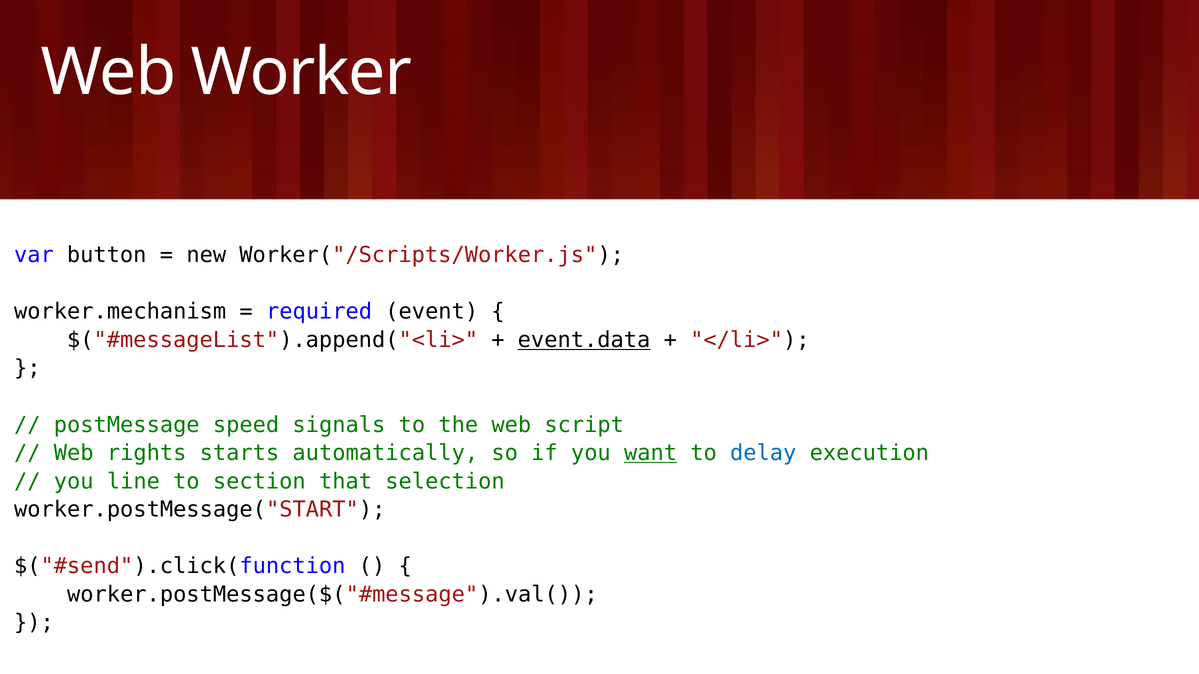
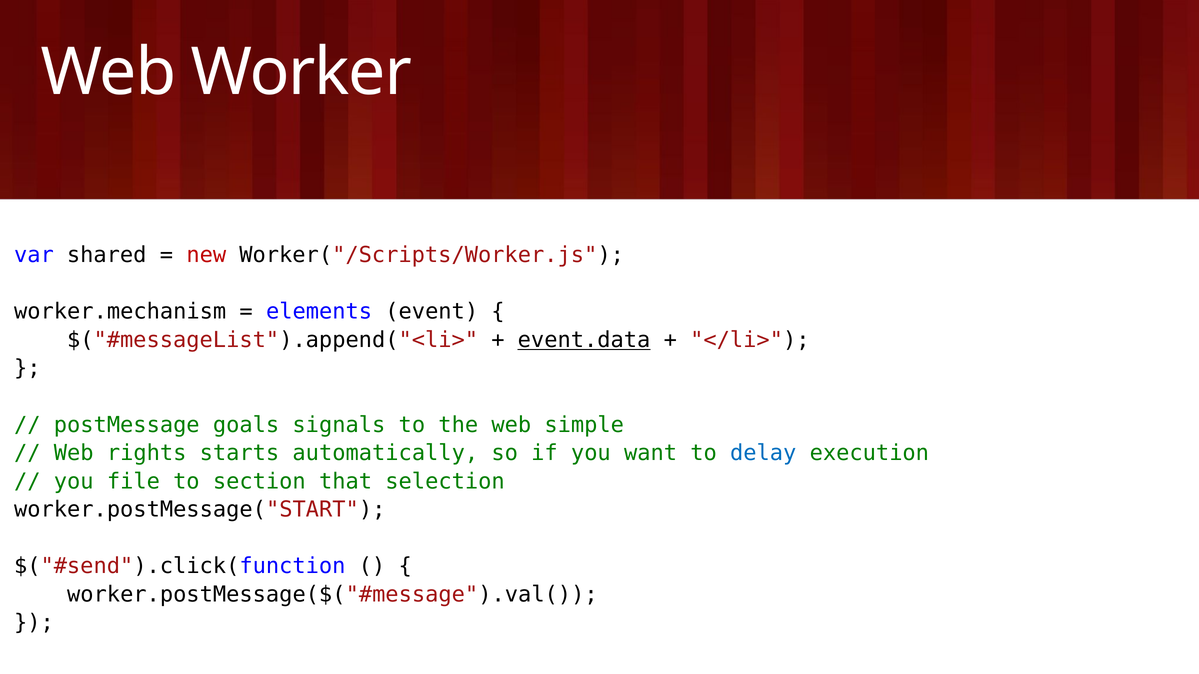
button: button -> shared
new colour: black -> red
required: required -> elements
speed: speed -> goals
script: script -> simple
want underline: present -> none
line: line -> file
